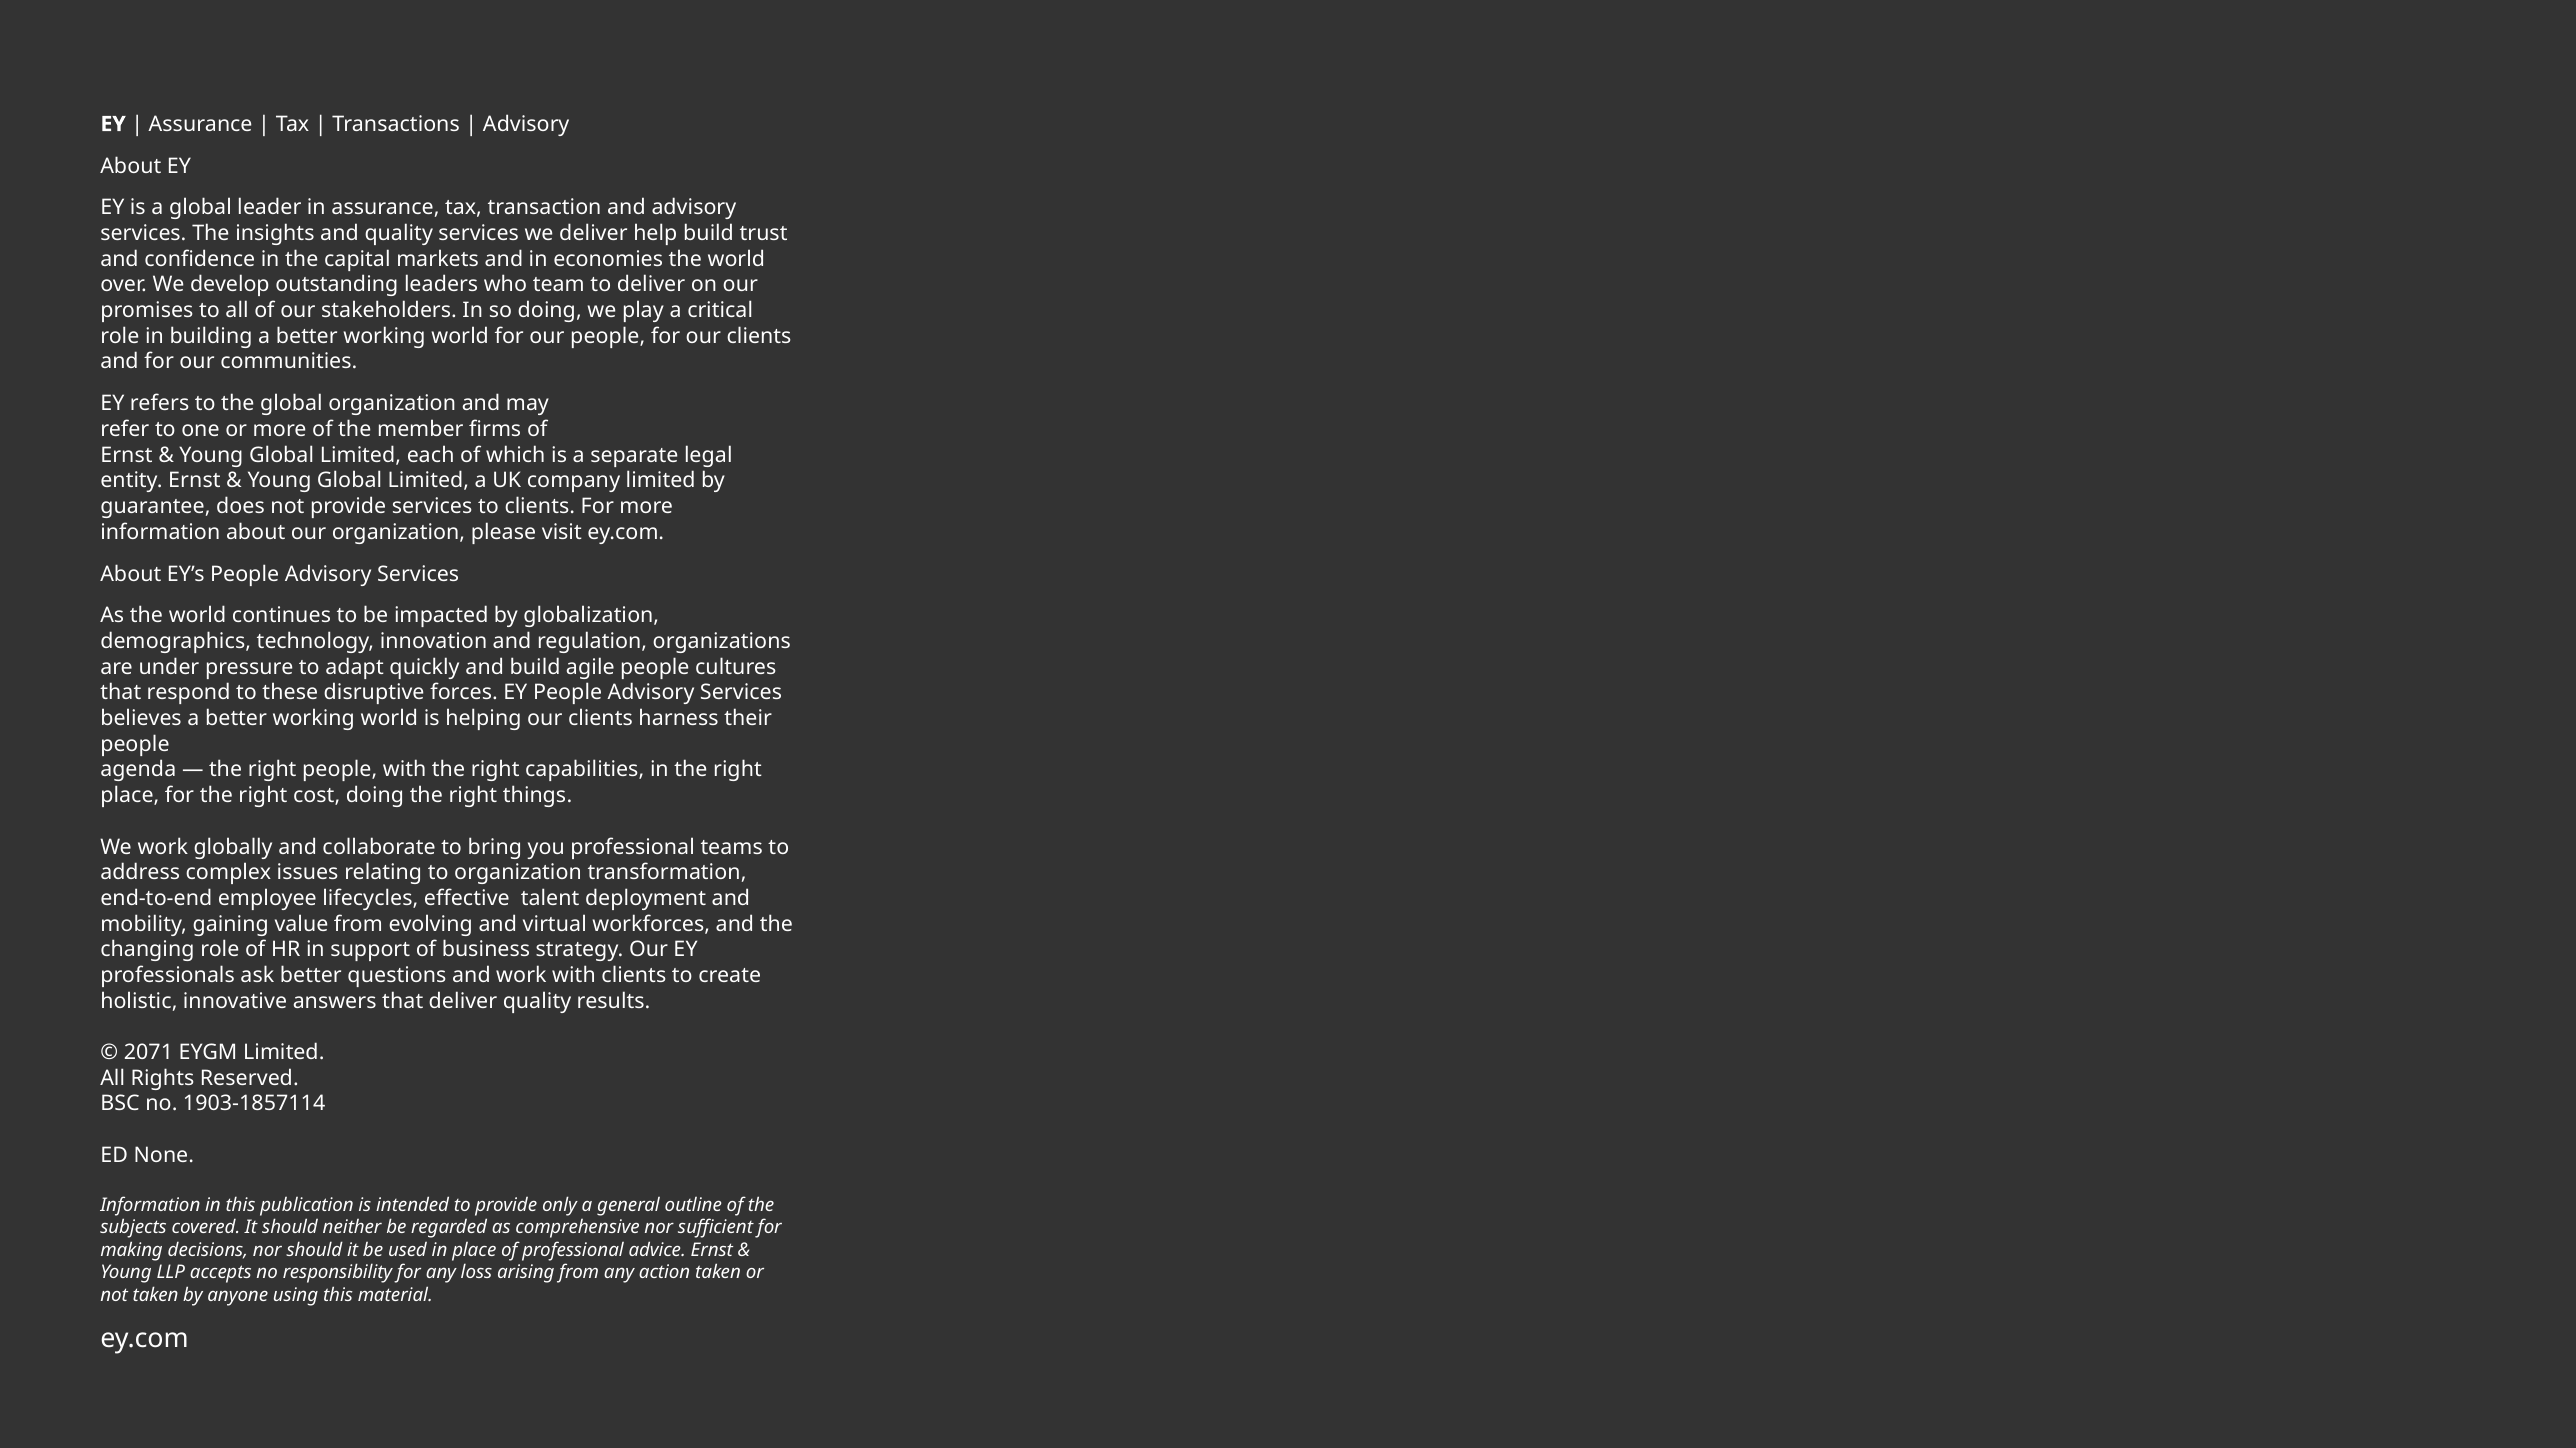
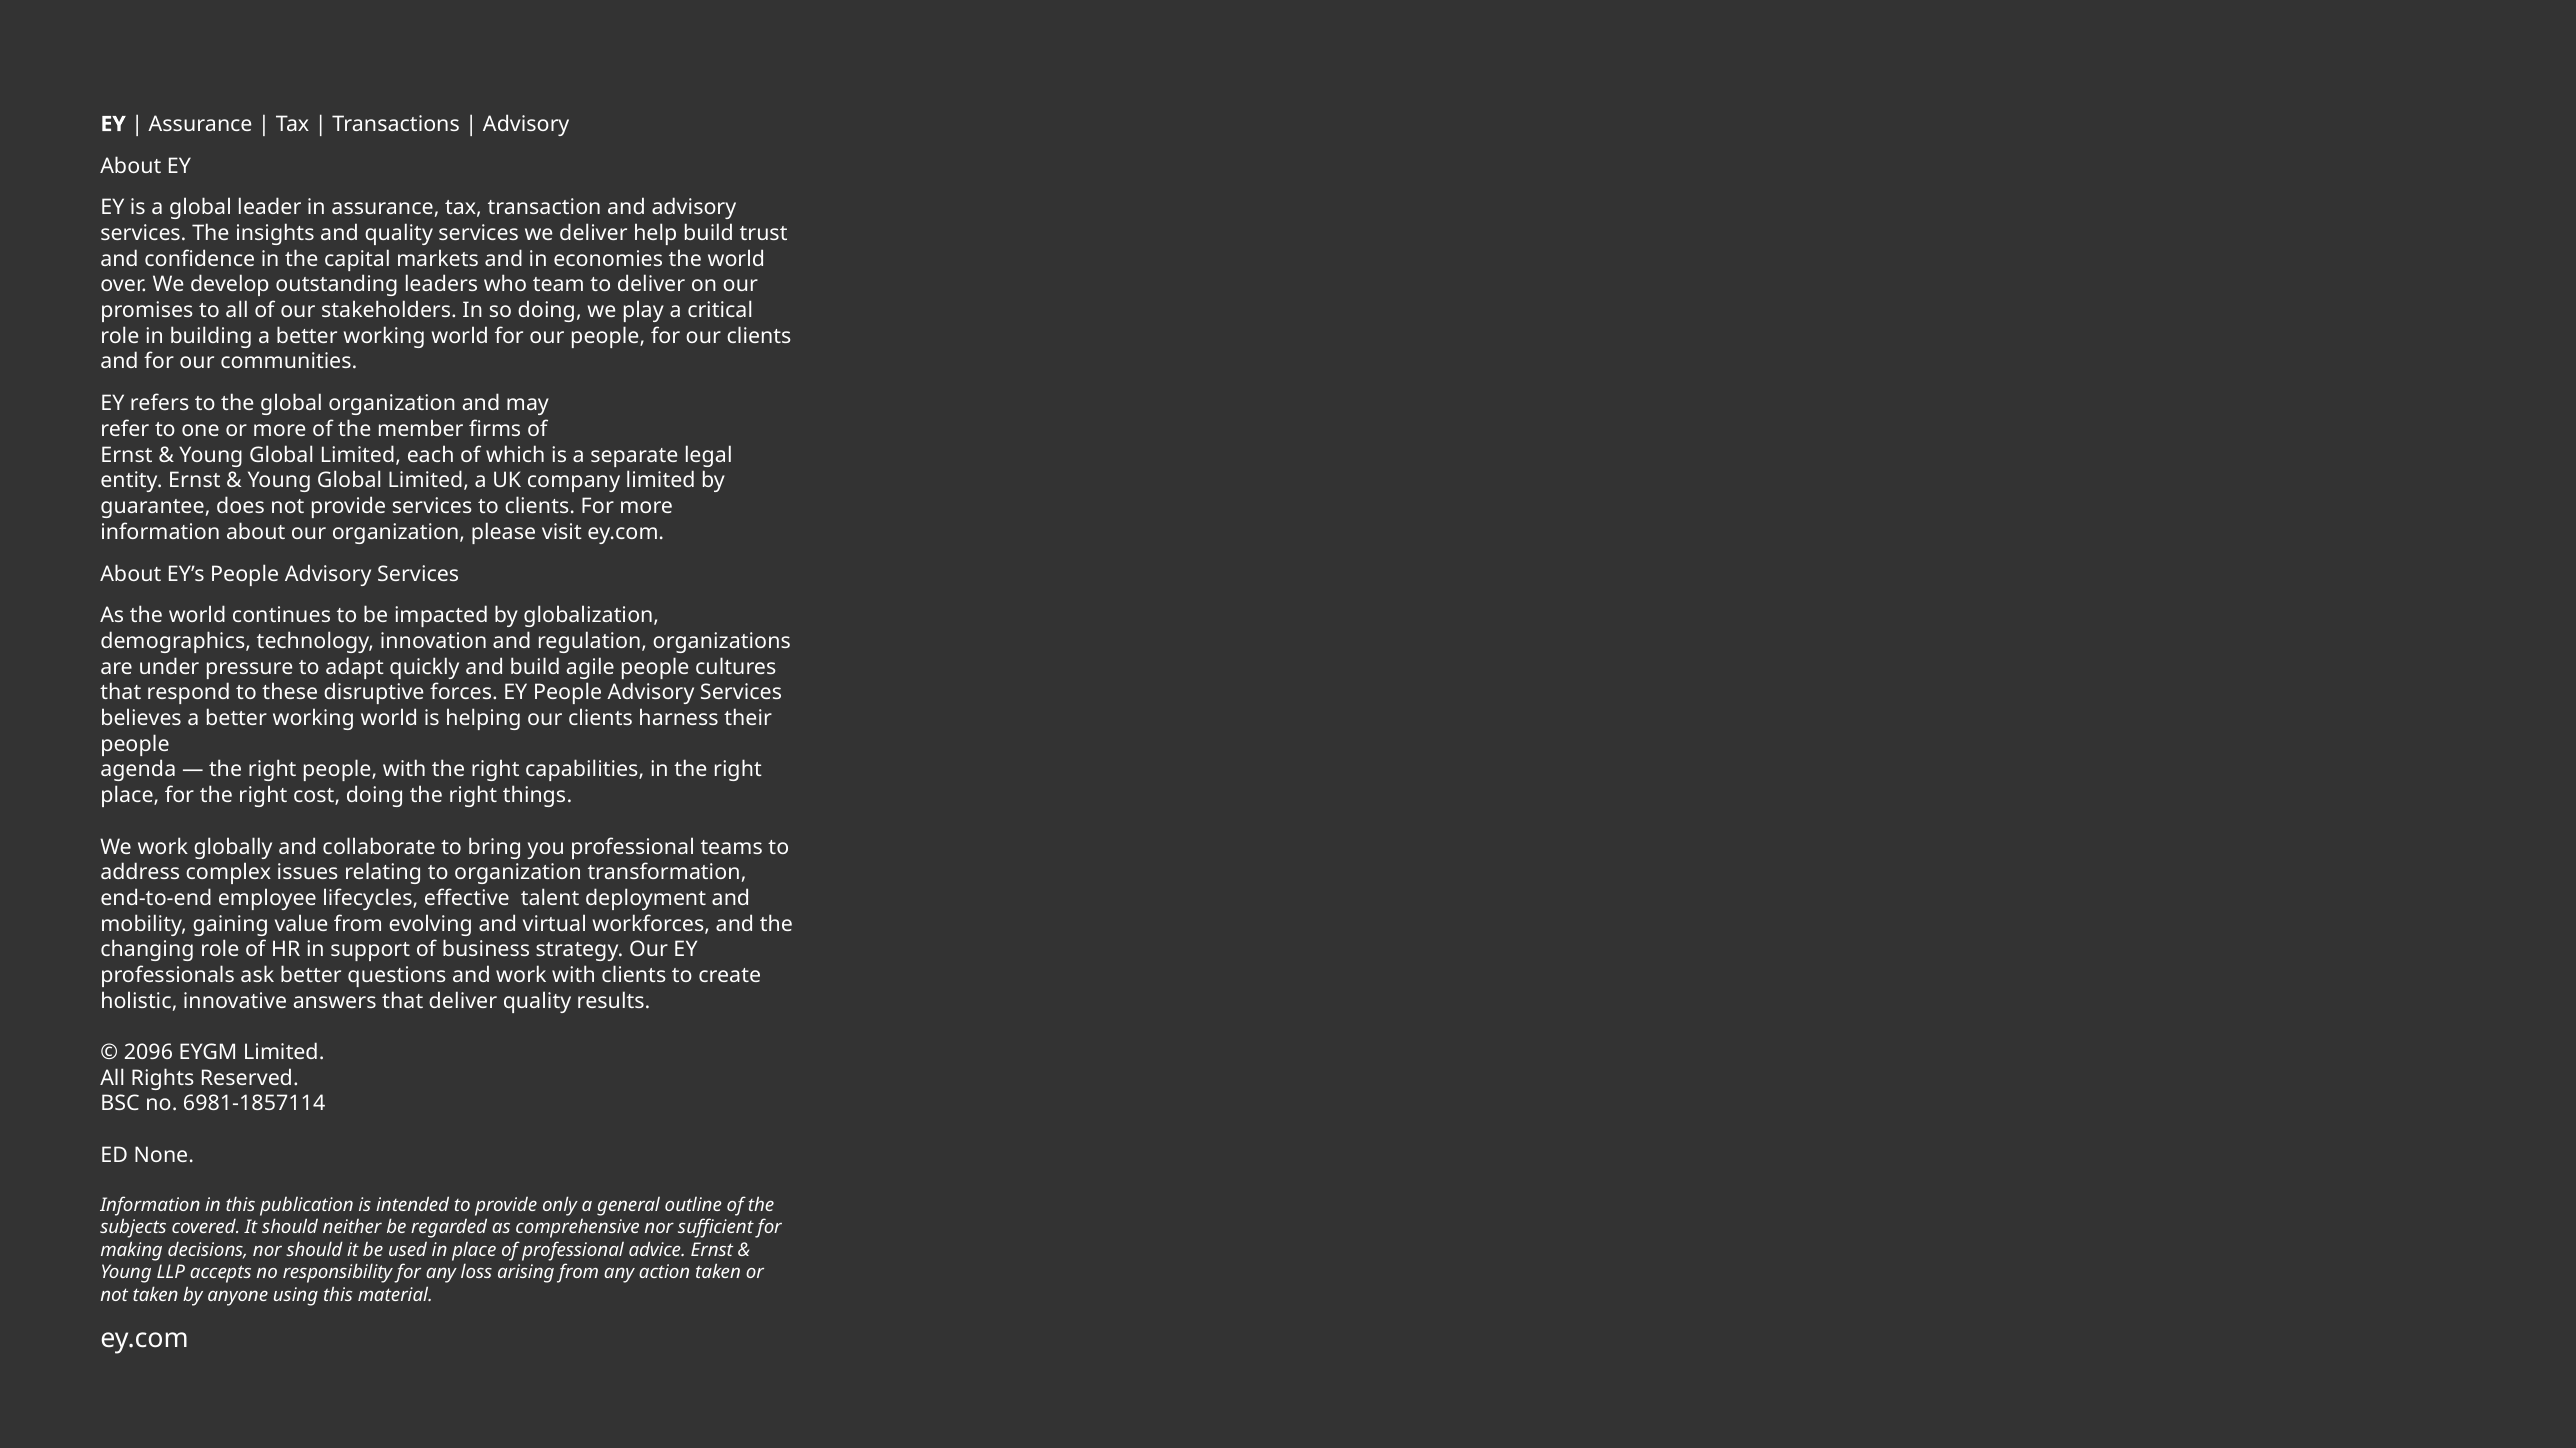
2071: 2071 -> 2096
1903-1857114: 1903-1857114 -> 6981-1857114
